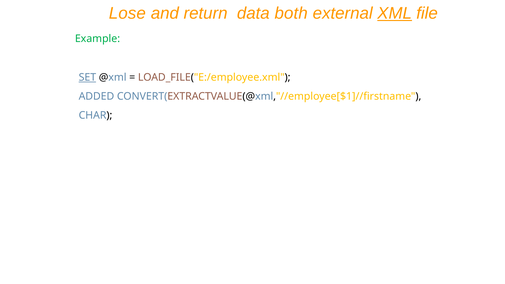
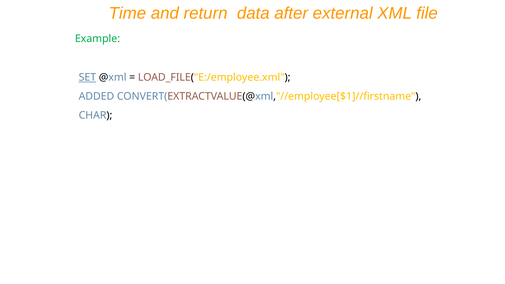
Lose: Lose -> Time
both: both -> after
XML underline: present -> none
